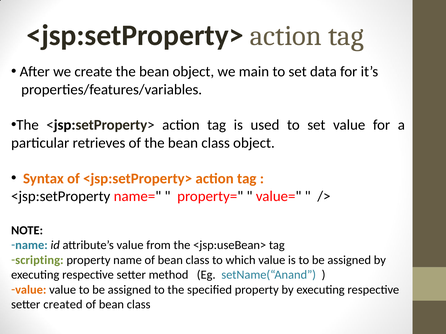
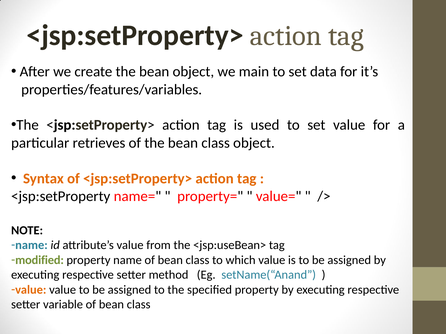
scripting: scripting -> modified
created: created -> variable
